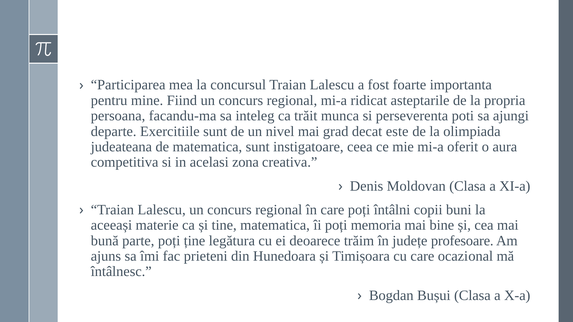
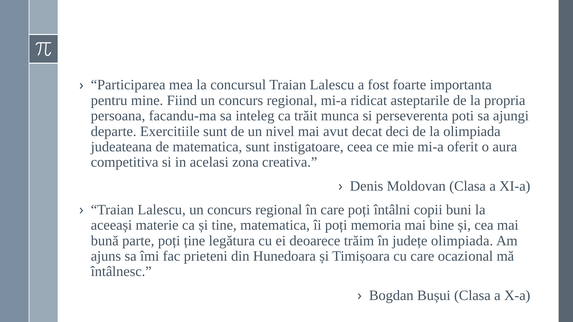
grad: grad -> avut
este: este -> deci
județe profesoare: profesoare -> olimpiada
